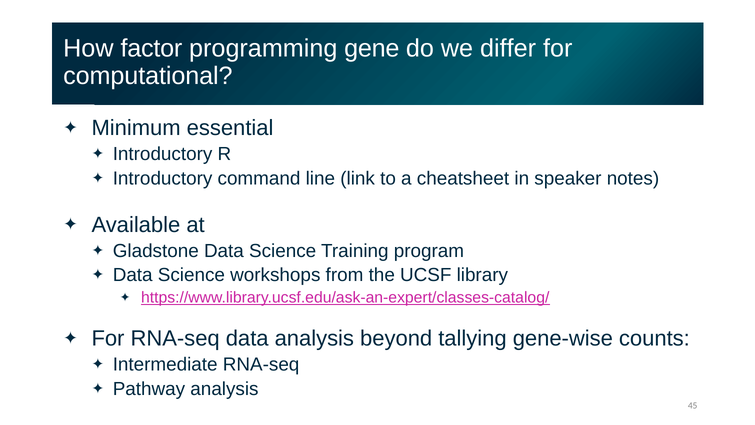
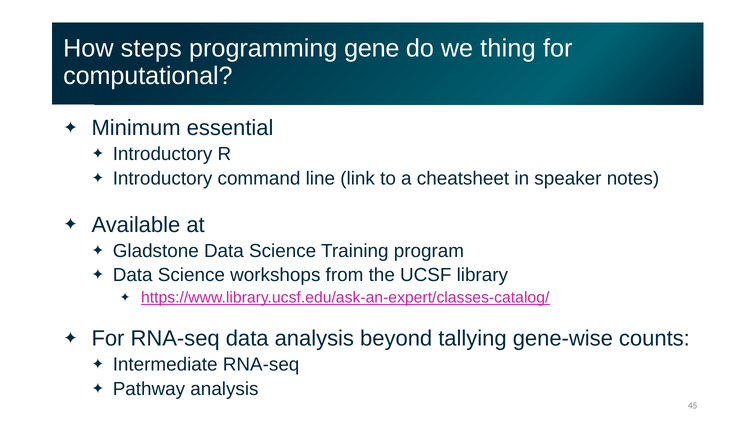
factor: factor -> steps
differ: differ -> thing
